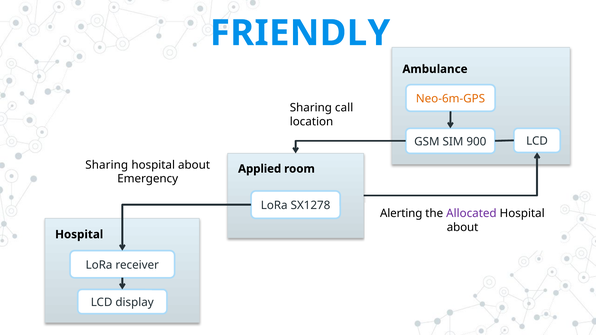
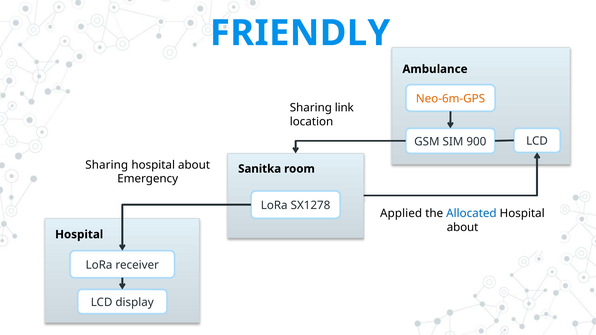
call: call -> link
Applied: Applied -> Sanitka
Alerting: Alerting -> Applied
Allocated colour: purple -> blue
